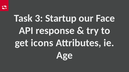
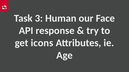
Startup: Startup -> Human
